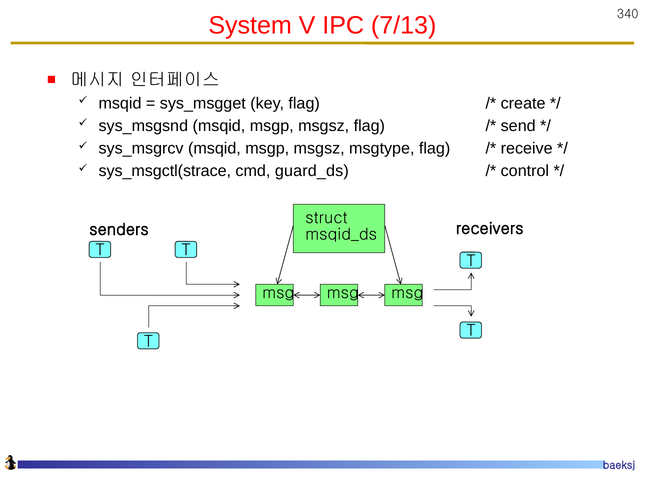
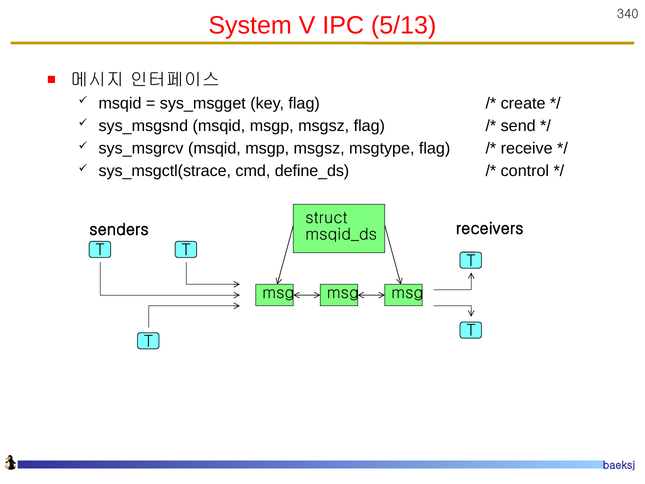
7/13: 7/13 -> 5/13
guard_ds: guard_ds -> define_ds
